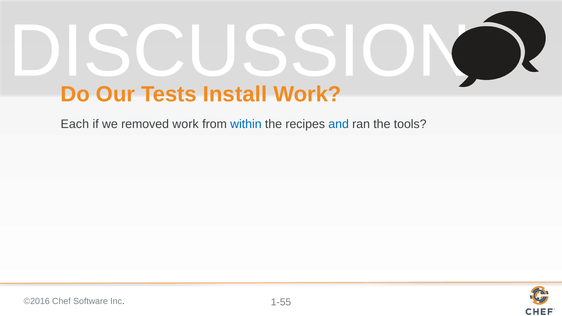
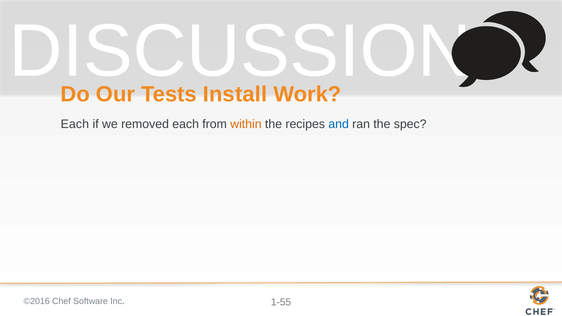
removed work: work -> each
within colour: blue -> orange
tools: tools -> spec
